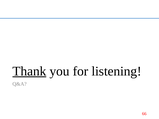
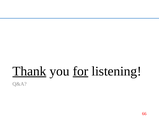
for underline: none -> present
